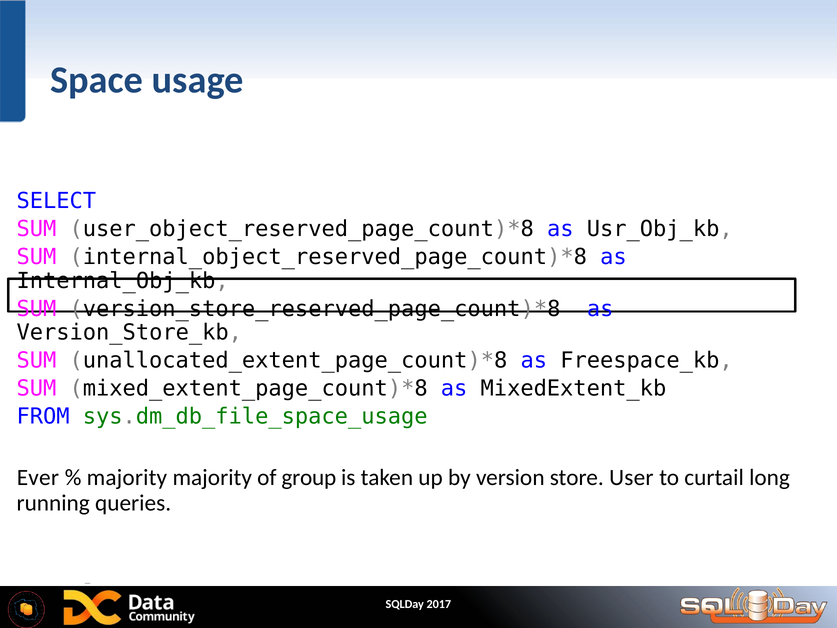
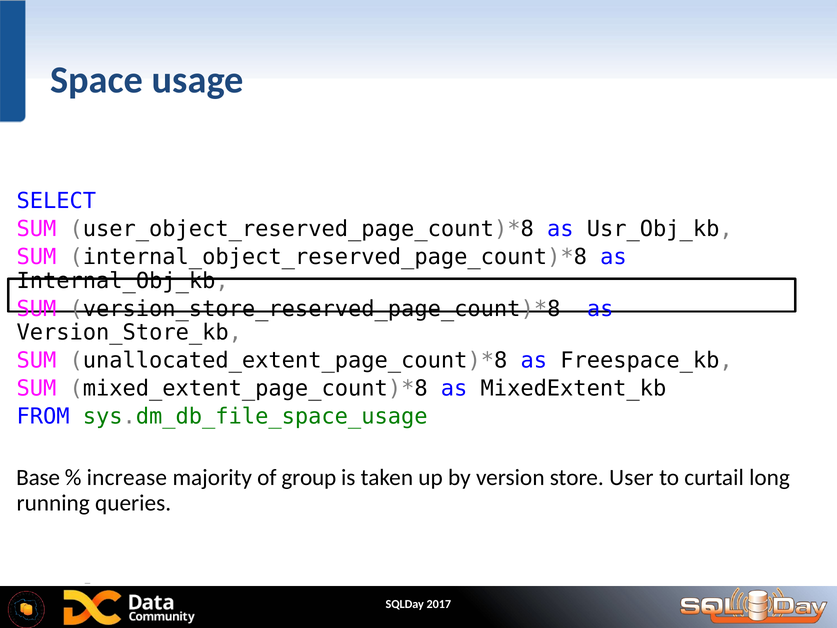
Ever: Ever -> Base
majority at (127, 478): majority -> increase
